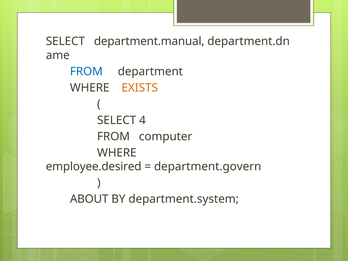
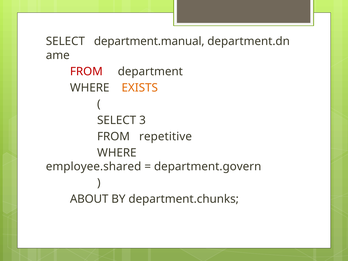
FROM at (86, 72) colour: blue -> red
4: 4 -> 3
computer: computer -> repetitive
employee.desired: employee.desired -> employee.shared
department.system: department.system -> department.chunks
